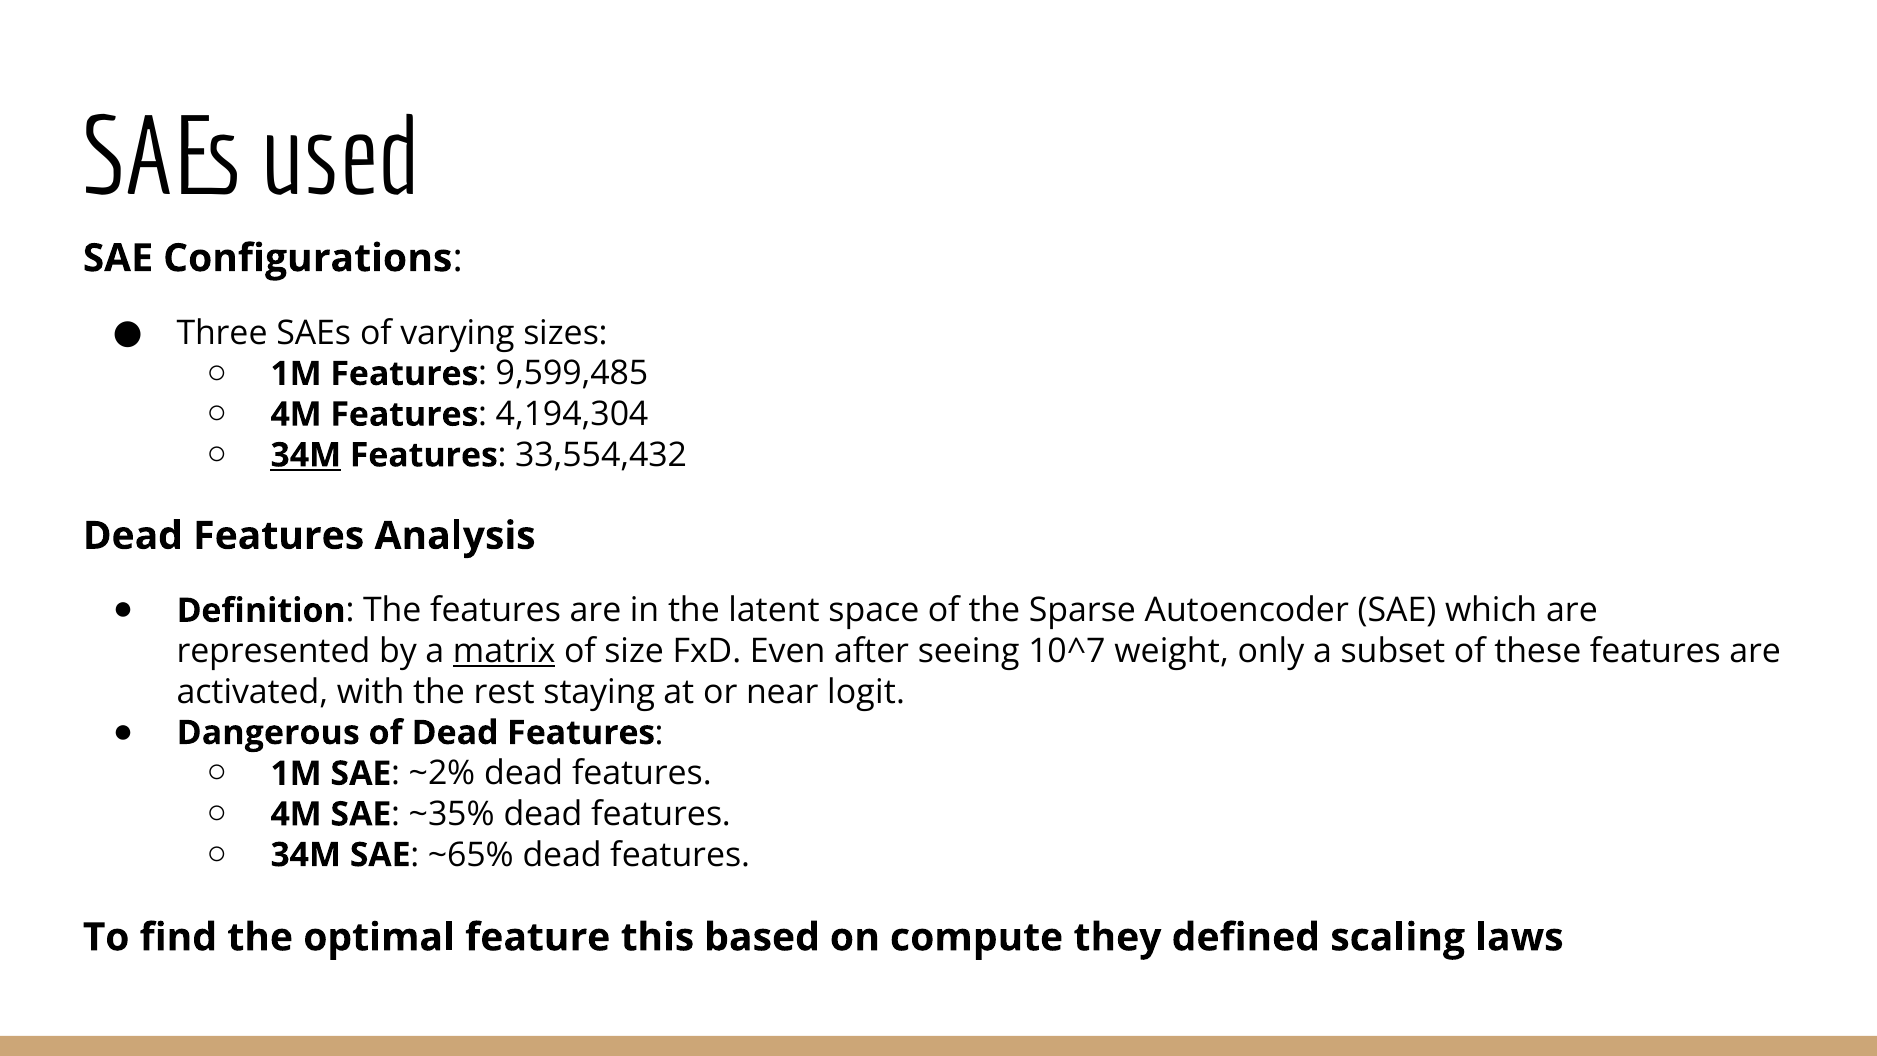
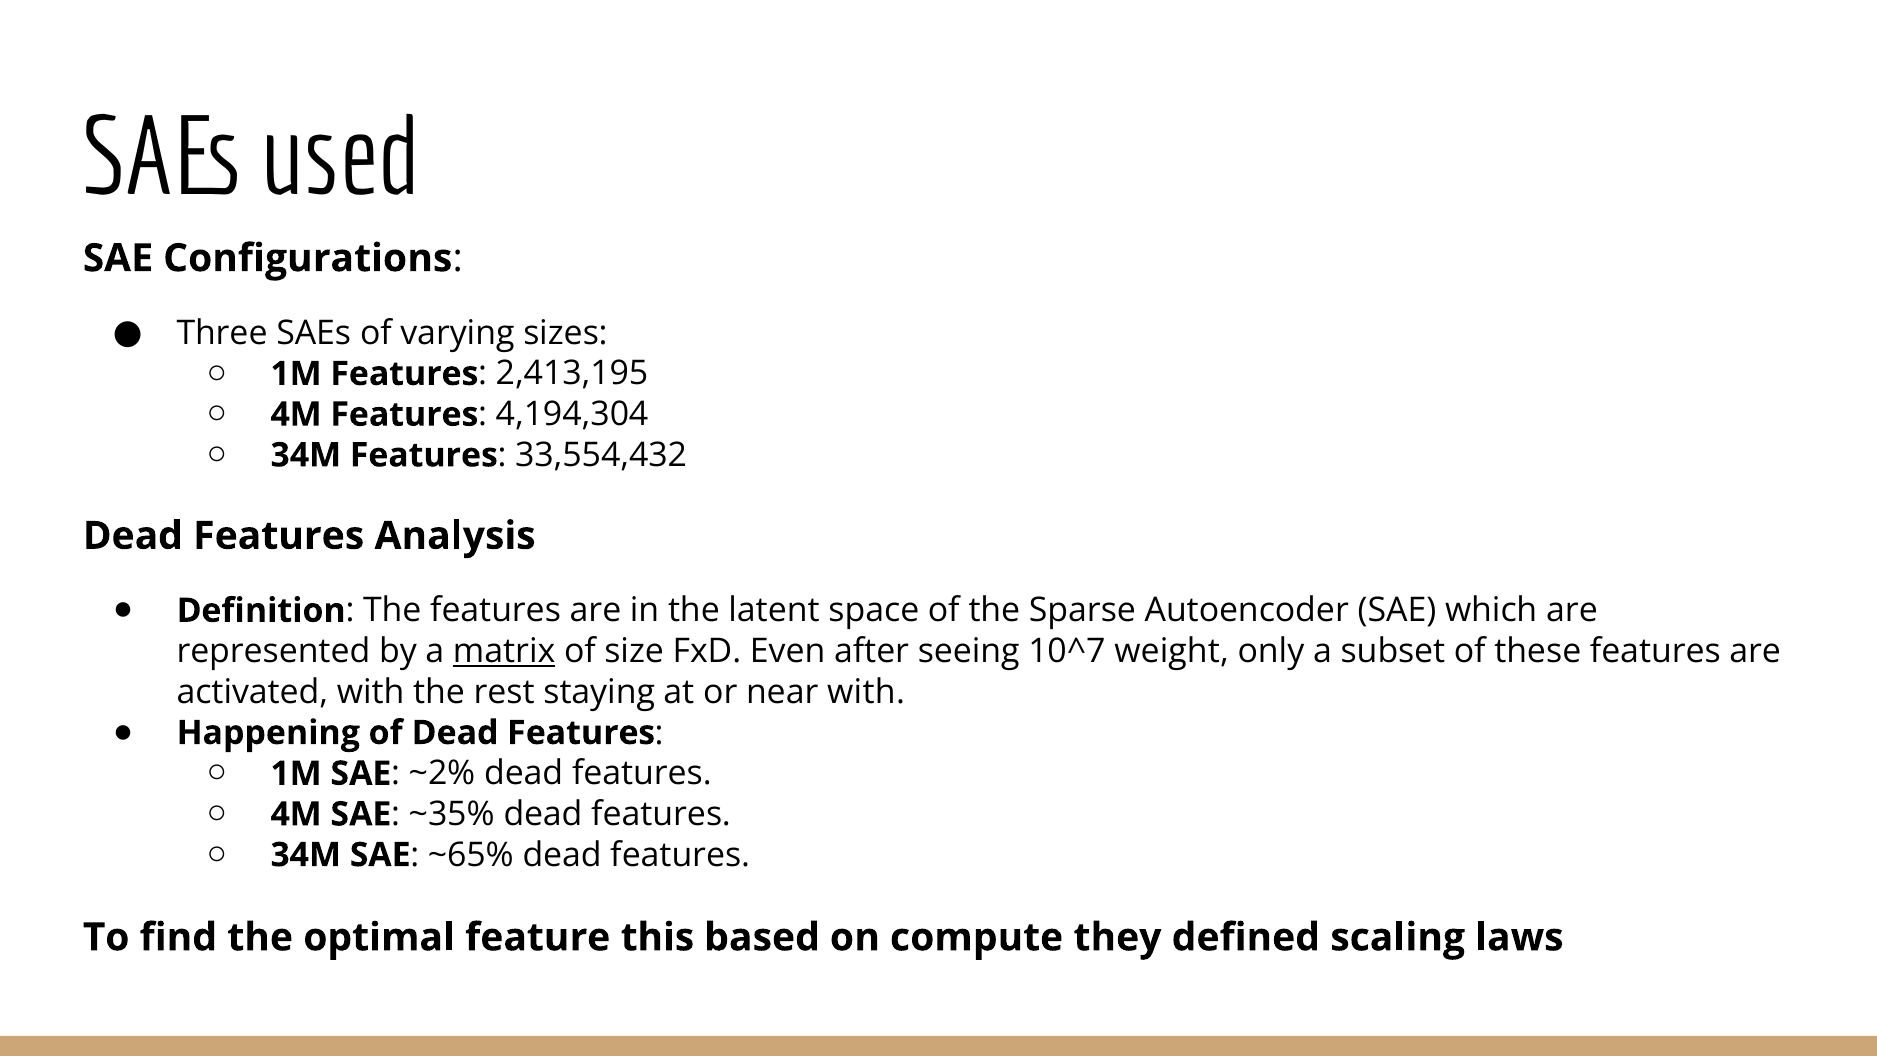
9,599,485: 9,599,485 -> 2,413,195
34M at (306, 455) underline: present -> none
near logit: logit -> with
Dangerous: Dangerous -> Happening
